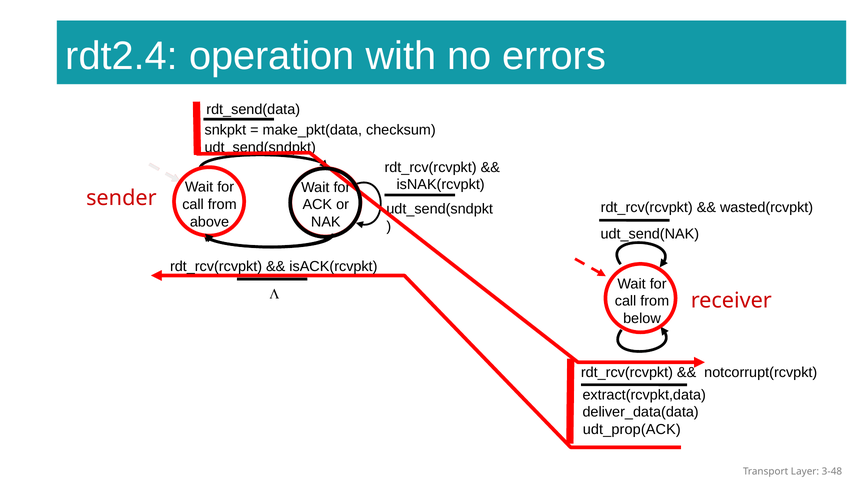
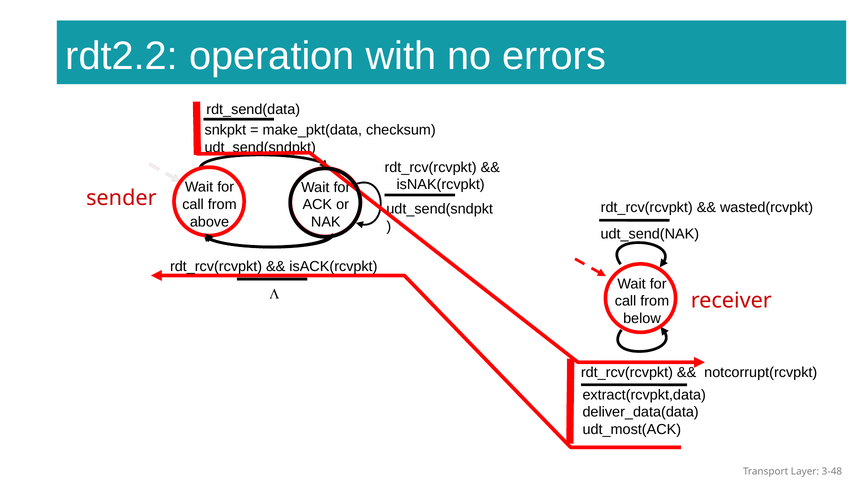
rdt2.4: rdt2.4 -> rdt2.2
udt_prop(ACK: udt_prop(ACK -> udt_most(ACK
